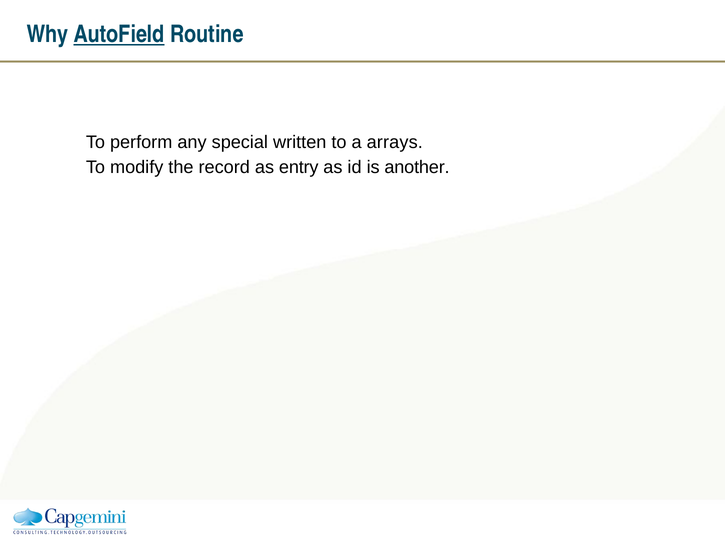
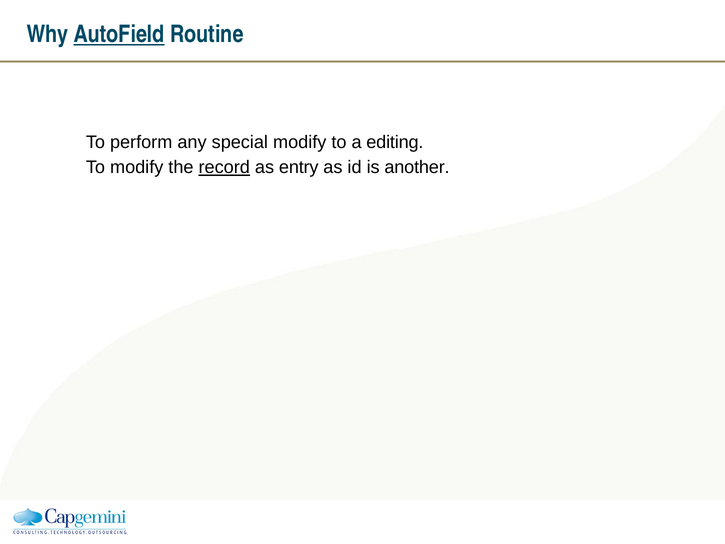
special written: written -> modify
arrays: arrays -> editing
record underline: none -> present
